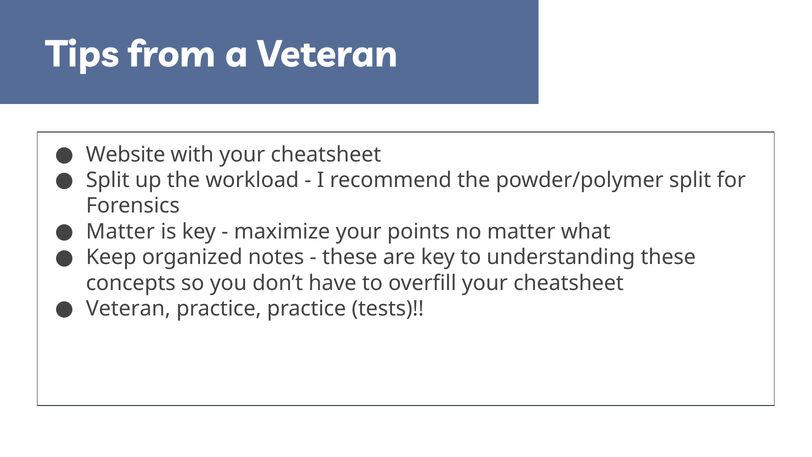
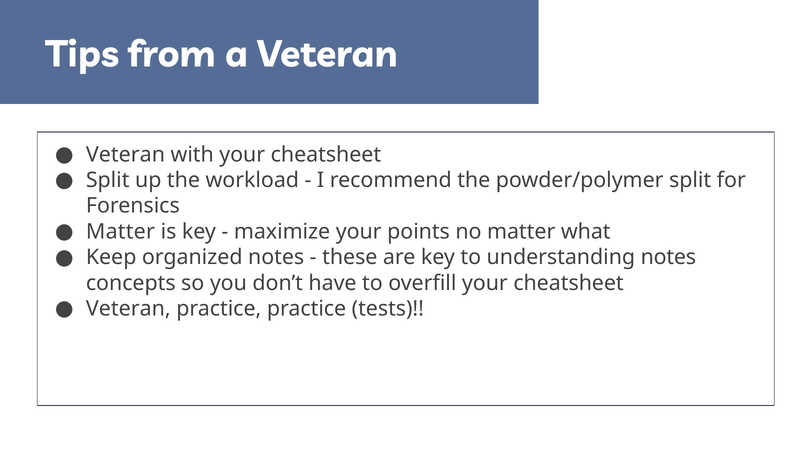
Website at (126, 154): Website -> Veteran
understanding these: these -> notes
